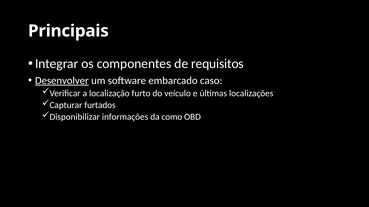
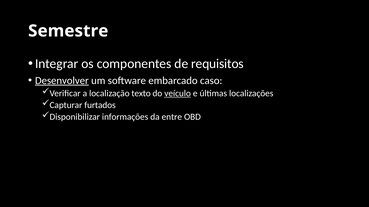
Principais: Principais -> Semestre
furto: furto -> texto
veículo underline: none -> present
como: como -> entre
